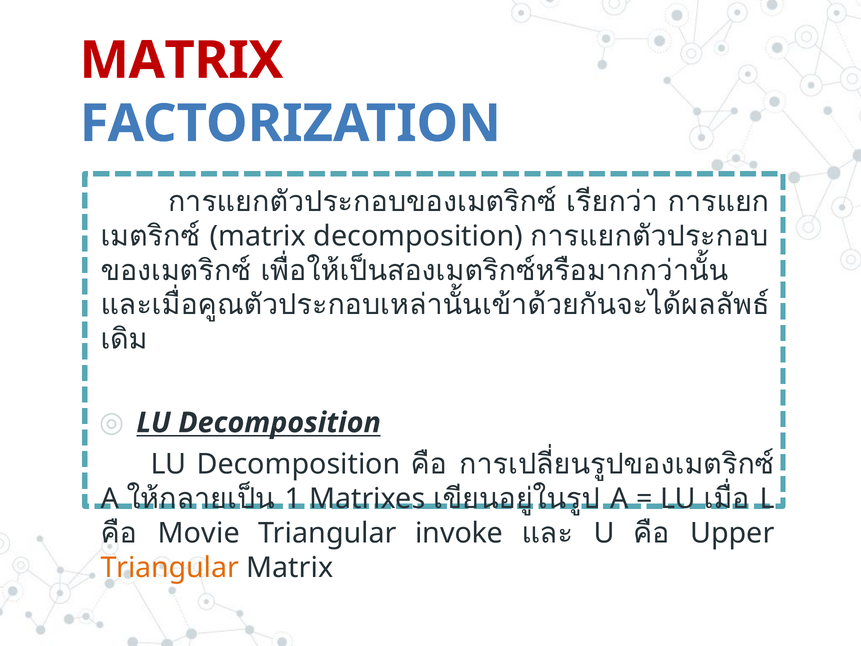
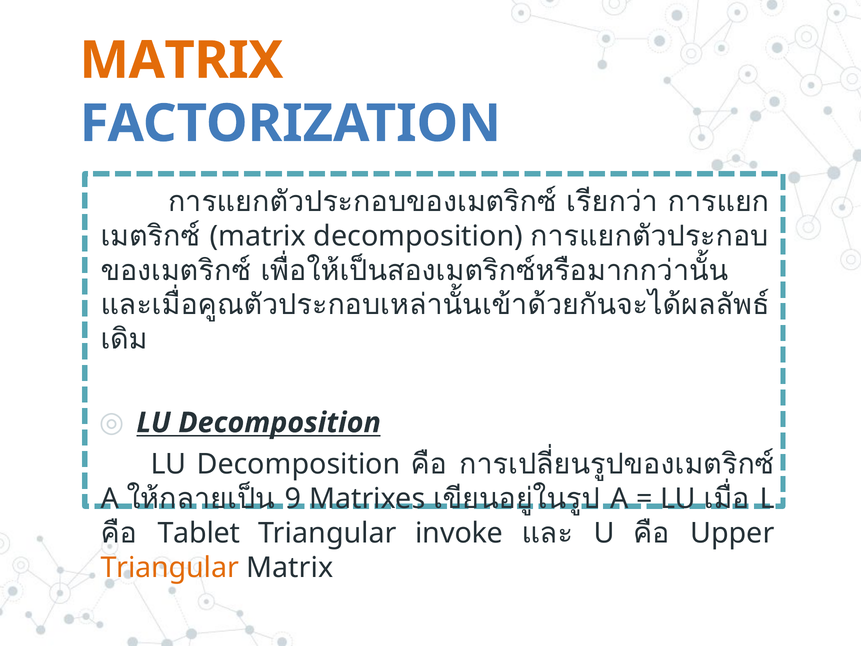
MATRIX at (181, 60) colour: red -> orange
1: 1 -> 9
Movie: Movie -> Tablet
